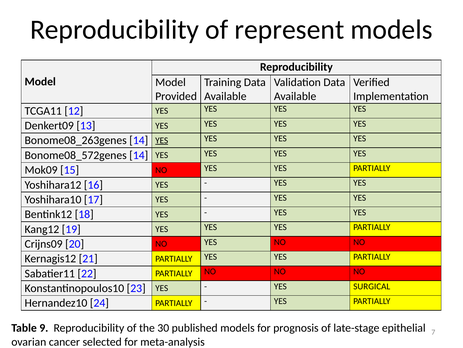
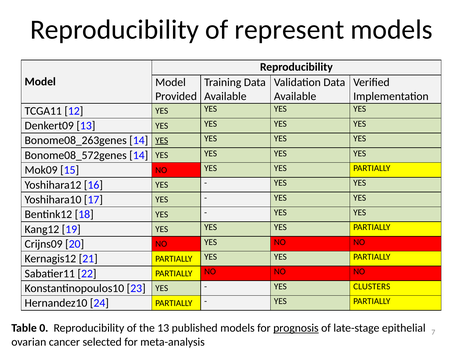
SURGICAL: SURGICAL -> CLUSTERS
9: 9 -> 0
the 30: 30 -> 13
prognosis underline: none -> present
